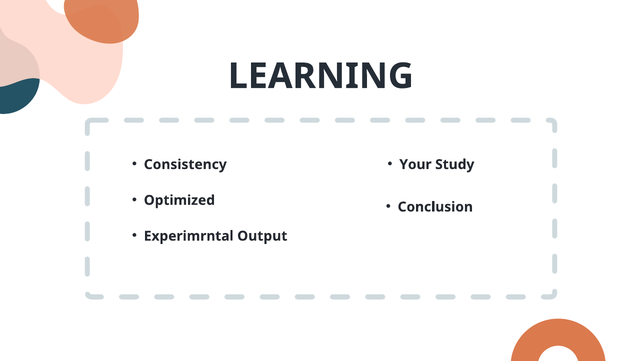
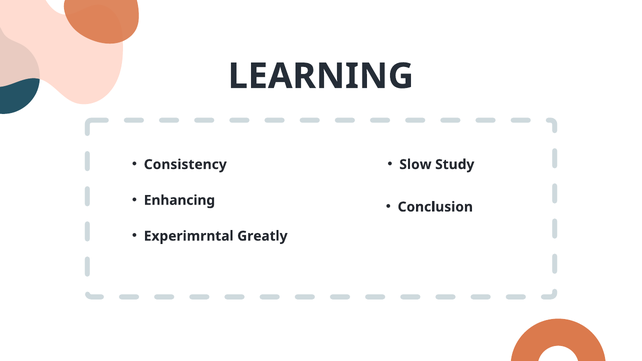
Your: Your -> Slow
Optimized: Optimized -> Enhancing
Output: Output -> Greatly
